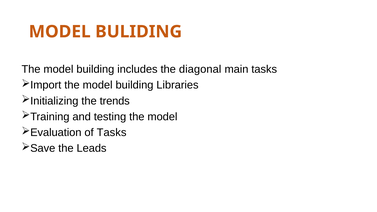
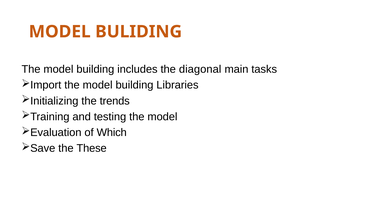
of Tasks: Tasks -> Which
Leads: Leads -> These
